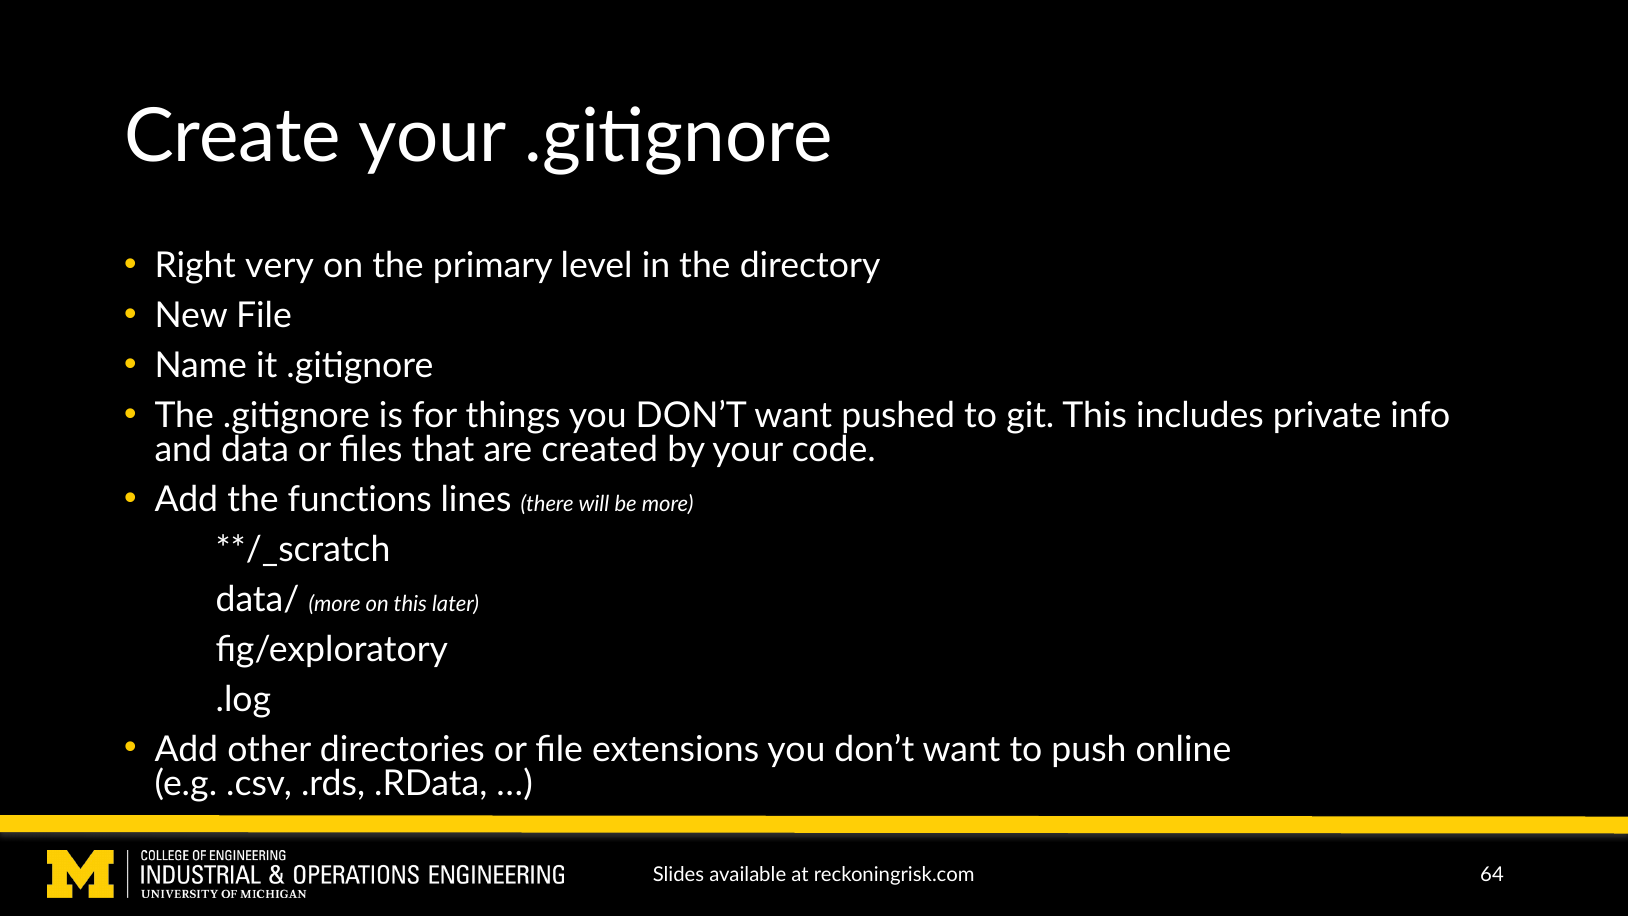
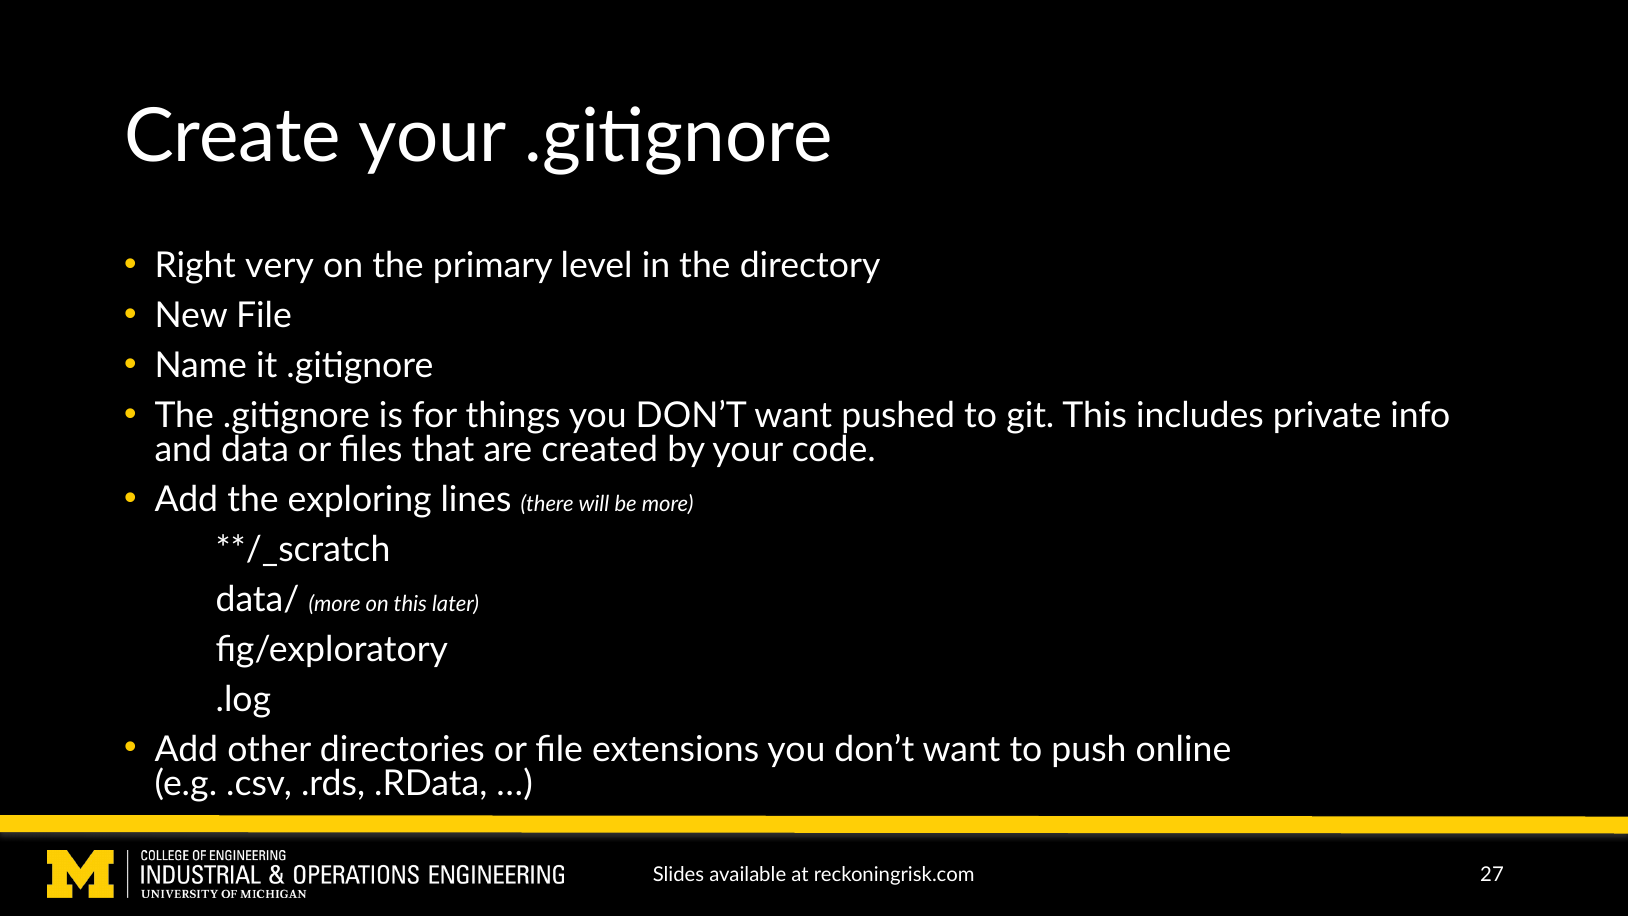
functions: functions -> exploring
64: 64 -> 27
